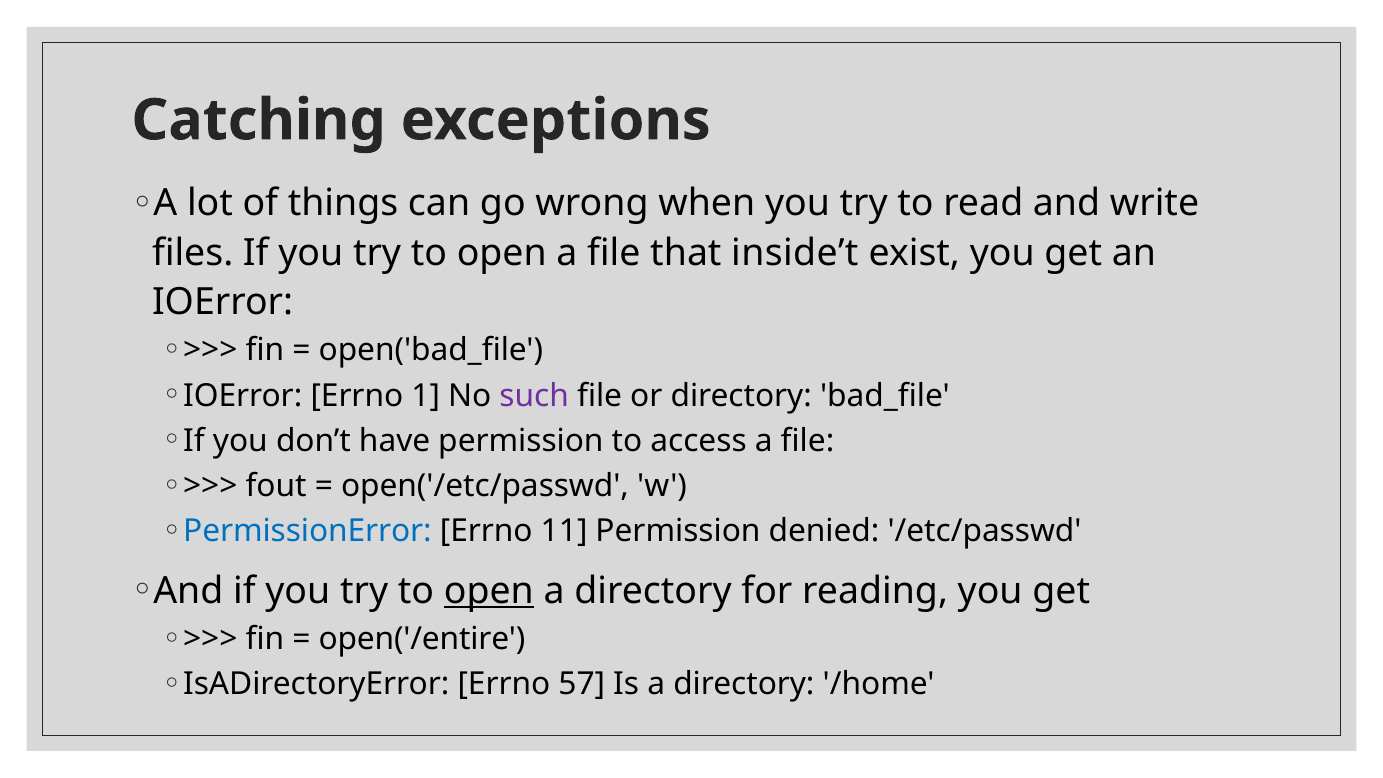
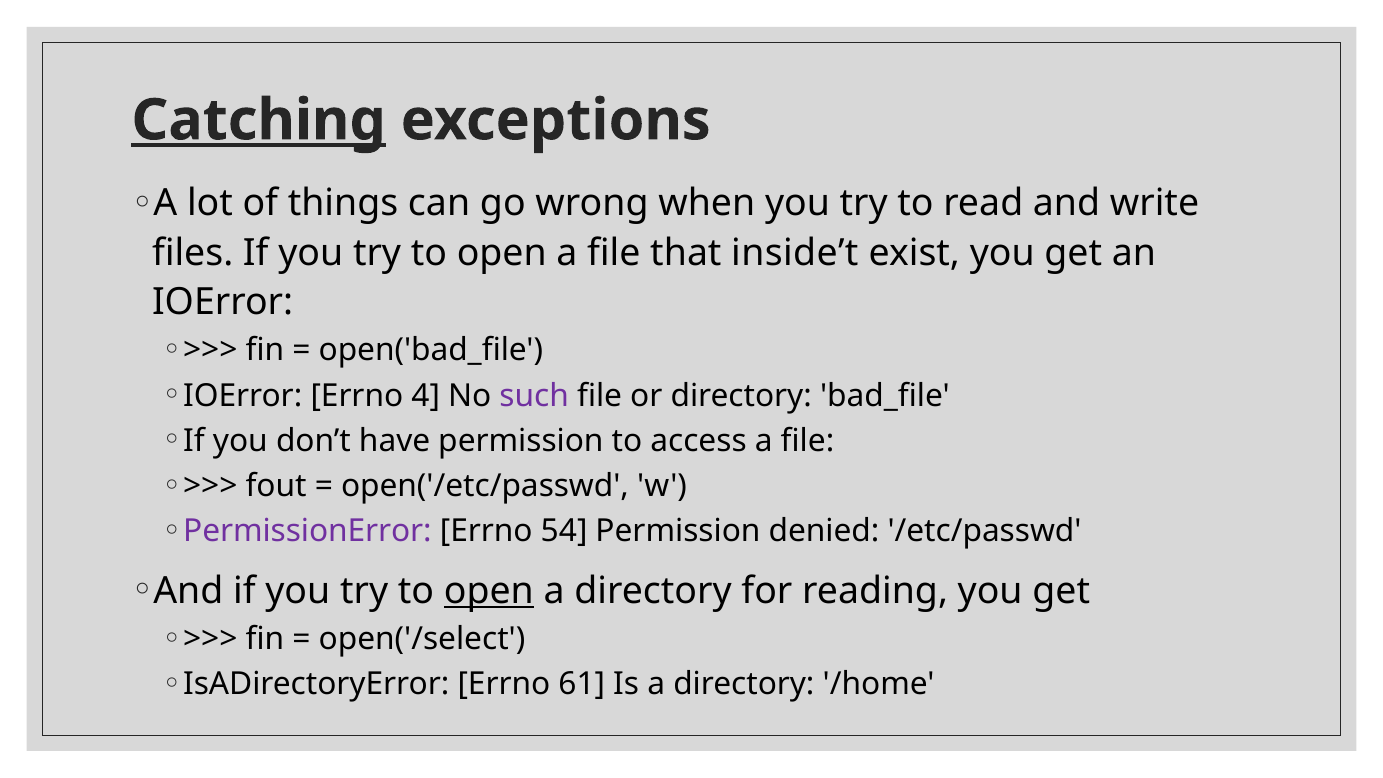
Catching underline: none -> present
1: 1 -> 4
PermissionError colour: blue -> purple
11: 11 -> 54
open('/entire: open('/entire -> open('/select
57: 57 -> 61
